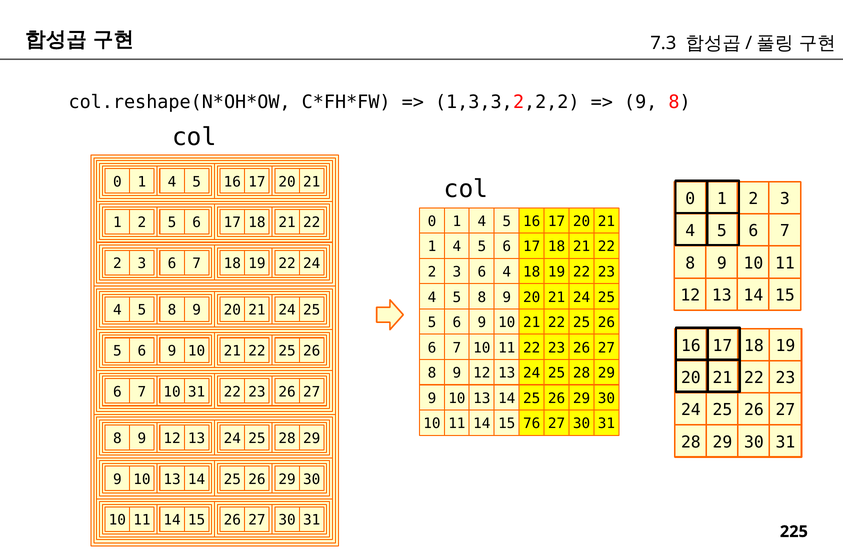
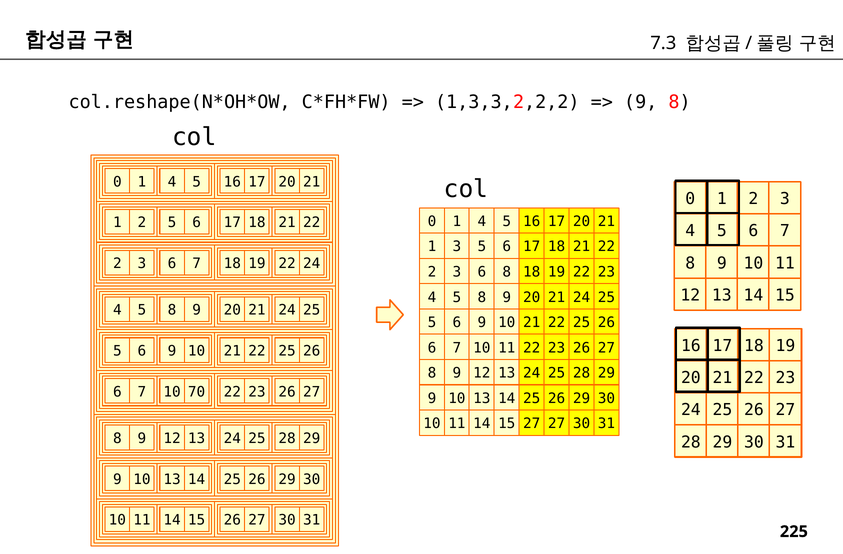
4 at (457, 247): 4 -> 3
6 4: 4 -> 8
10 31: 31 -> 70
15 76: 76 -> 27
